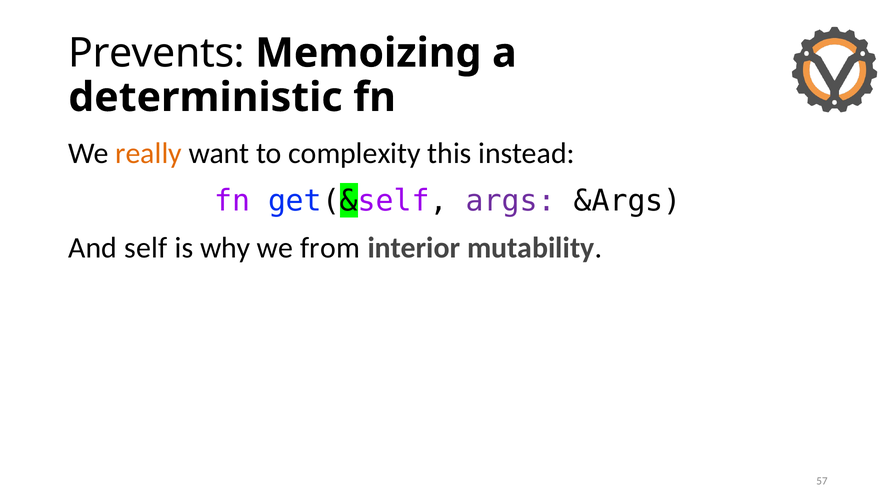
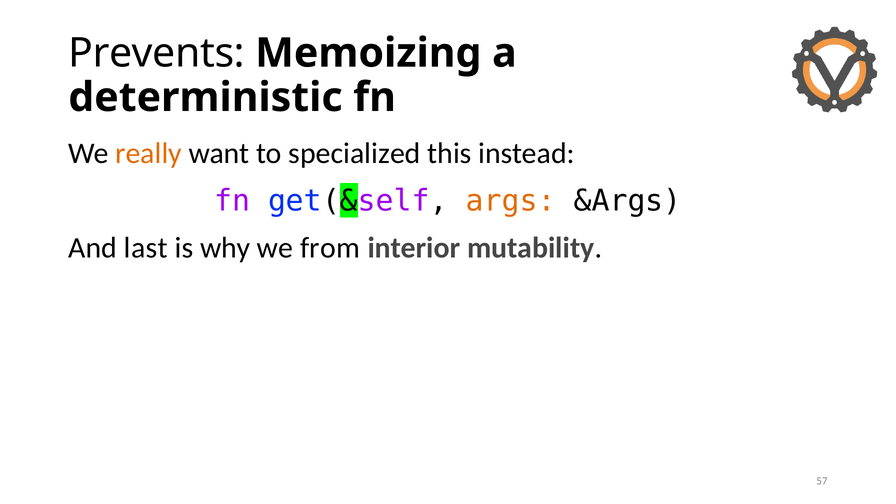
complexity: complexity -> specialized
args colour: purple -> orange
self: self -> last
